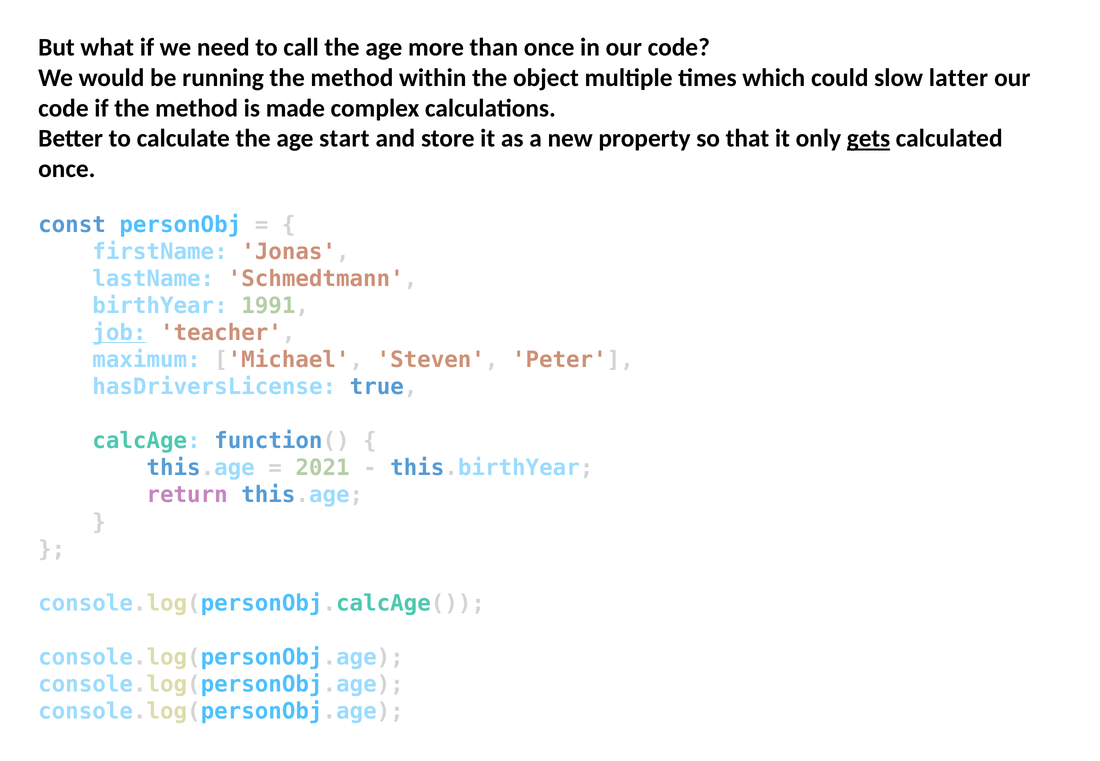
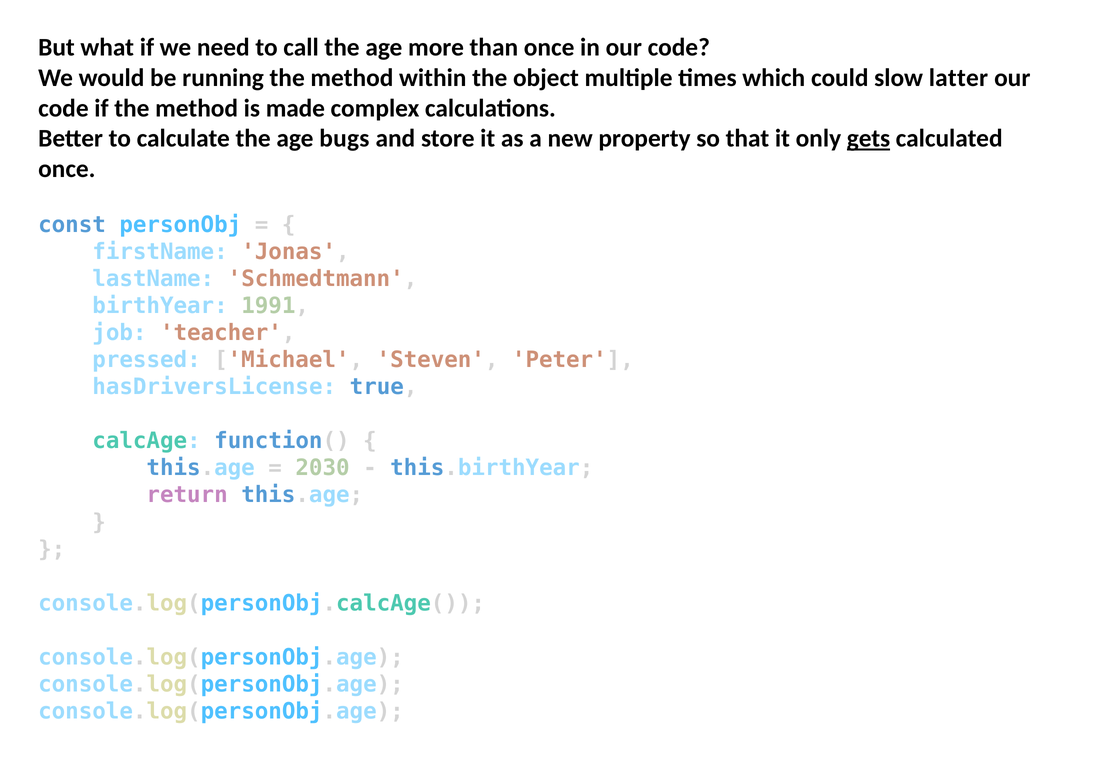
start: start -> bugs
job underline: present -> none
maximum: maximum -> pressed
2021: 2021 -> 2030
